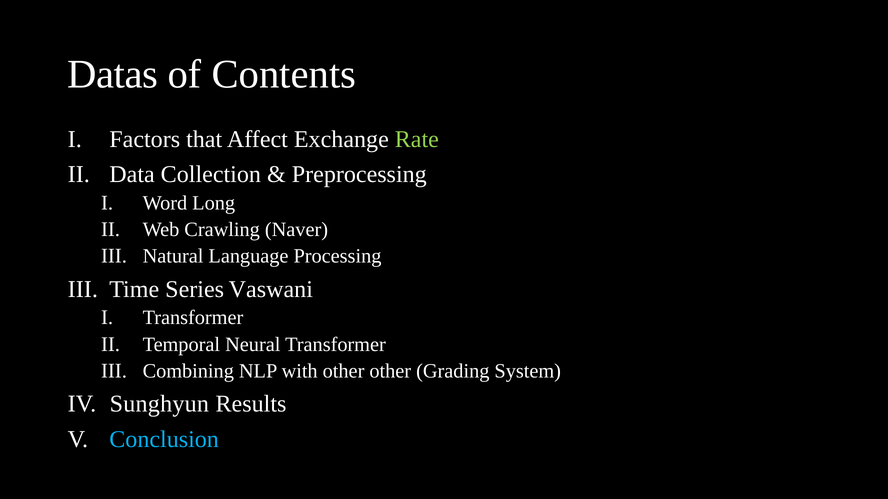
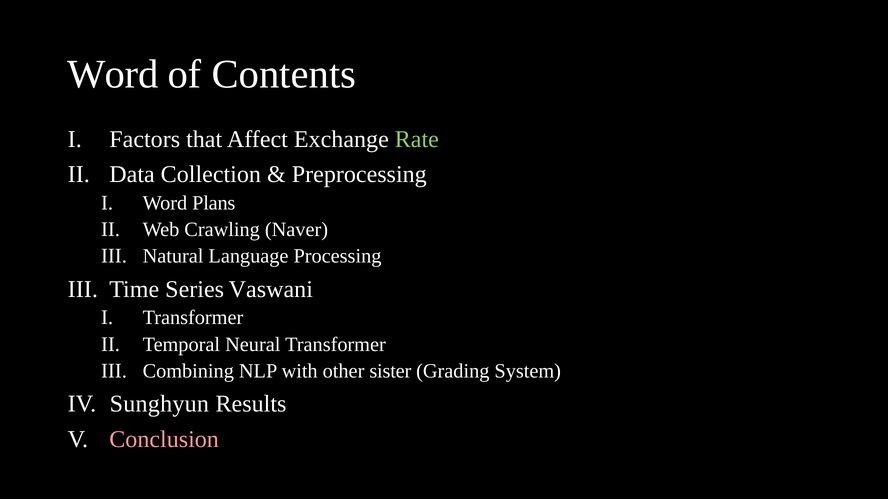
Datas at (113, 75): Datas -> Word
Long: Long -> Plans
other other: other -> sister
Conclusion colour: light blue -> pink
